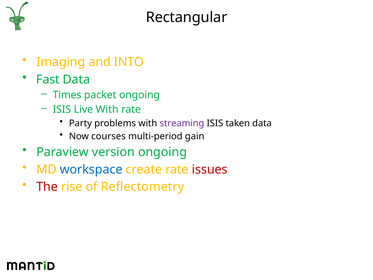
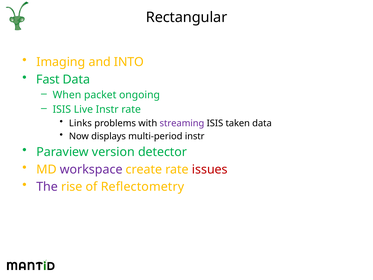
Times: Times -> When
Live With: With -> Instr
Party: Party -> Links
courses: courses -> displays
multi-period gain: gain -> instr
version ongoing: ongoing -> detector
workspace colour: blue -> purple
The colour: red -> purple
